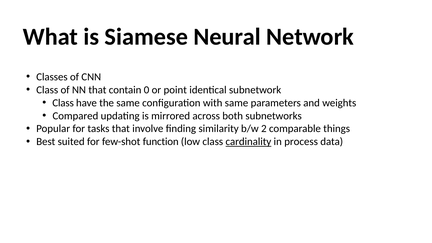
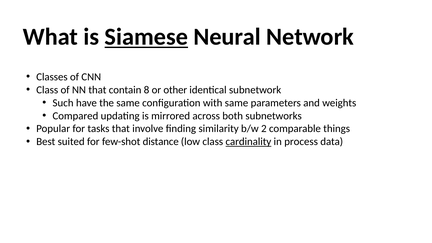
Siamese underline: none -> present
0: 0 -> 8
point: point -> other
Class at (63, 103): Class -> Such
function: function -> distance
